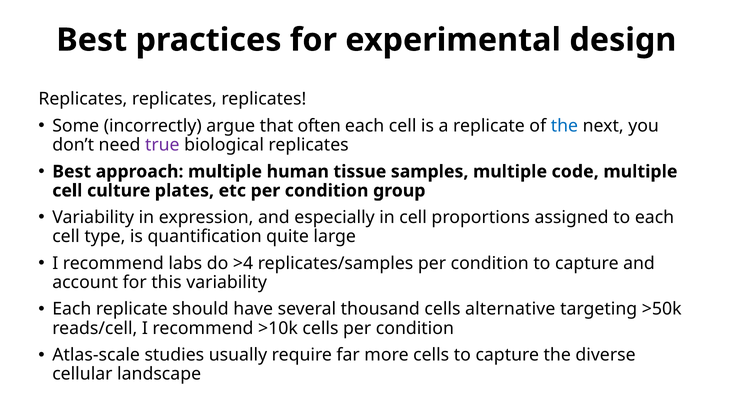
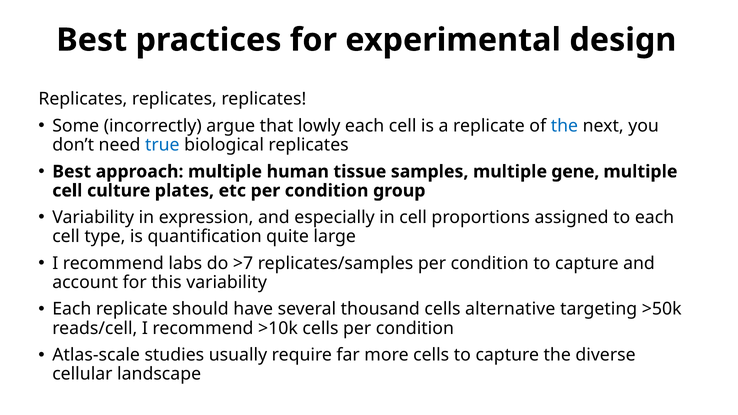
often: often -> lowly
true colour: purple -> blue
code: code -> gene
>4: >4 -> >7
